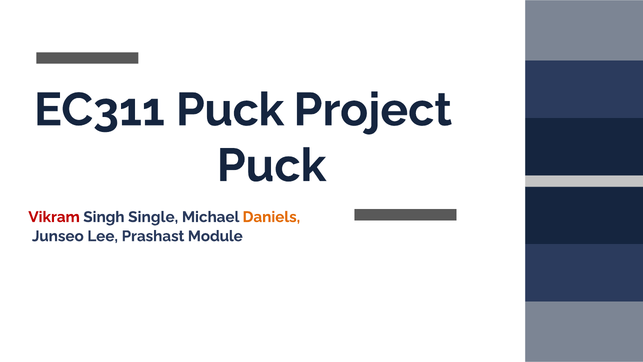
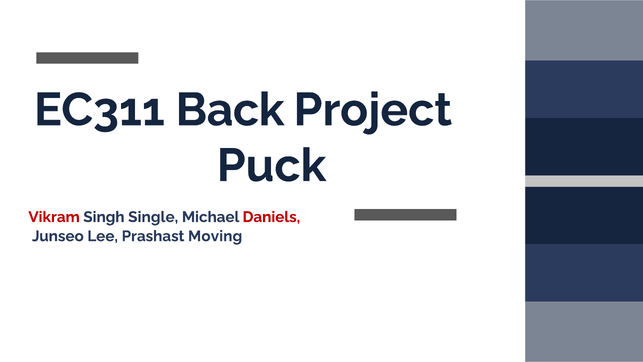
EC311 Puck: Puck -> Back
Daniels colour: orange -> red
Module: Module -> Moving
